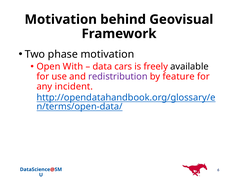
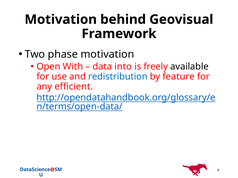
cars: cars -> into
redistribution colour: purple -> blue
incident: incident -> efficient
